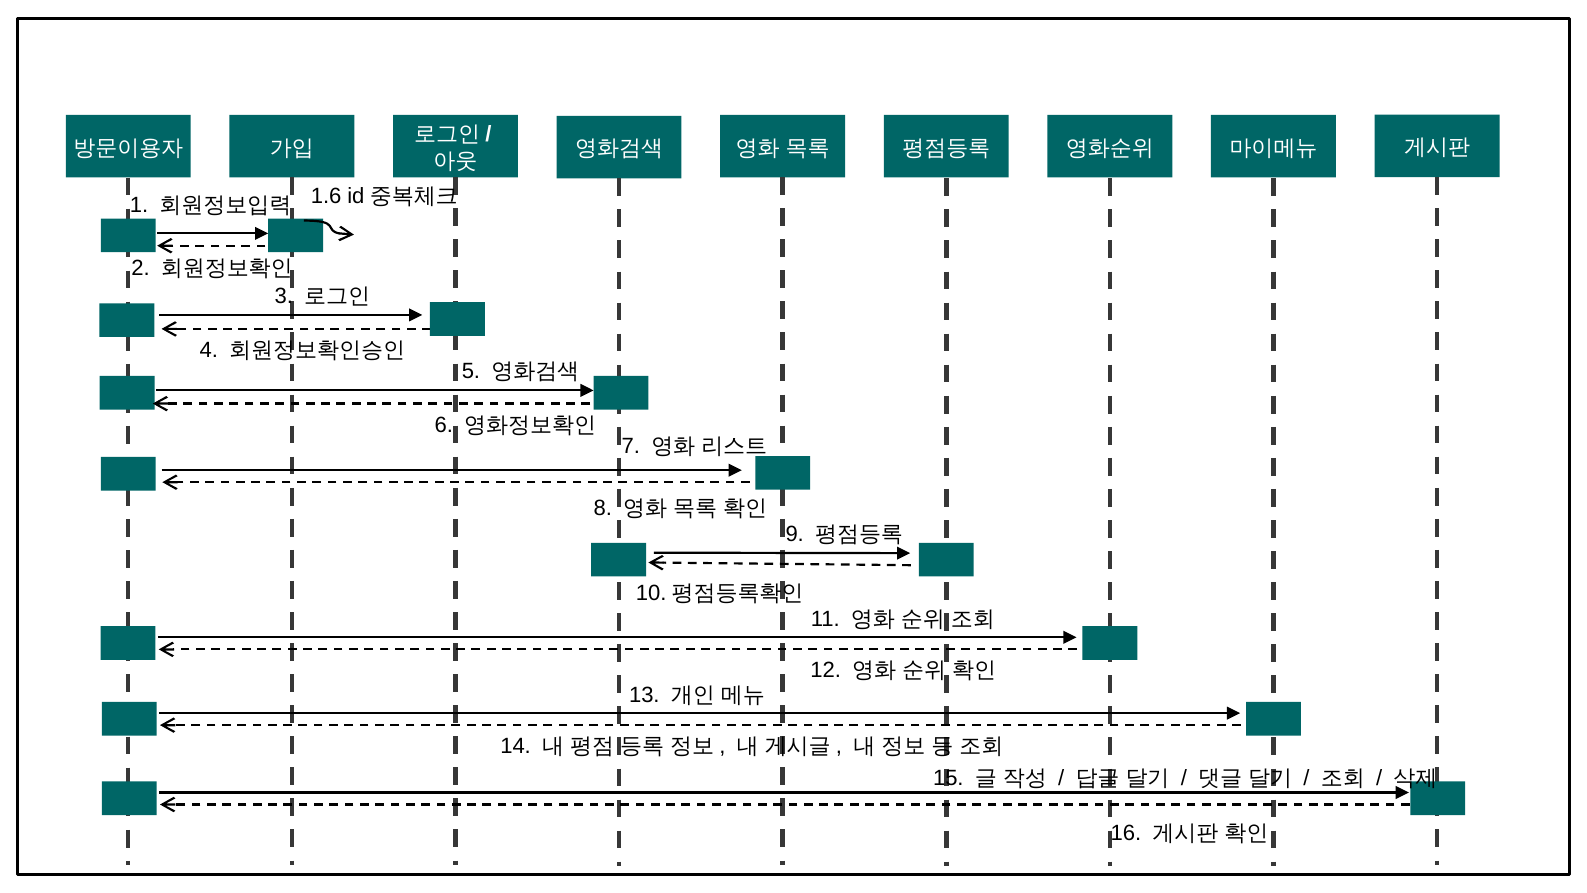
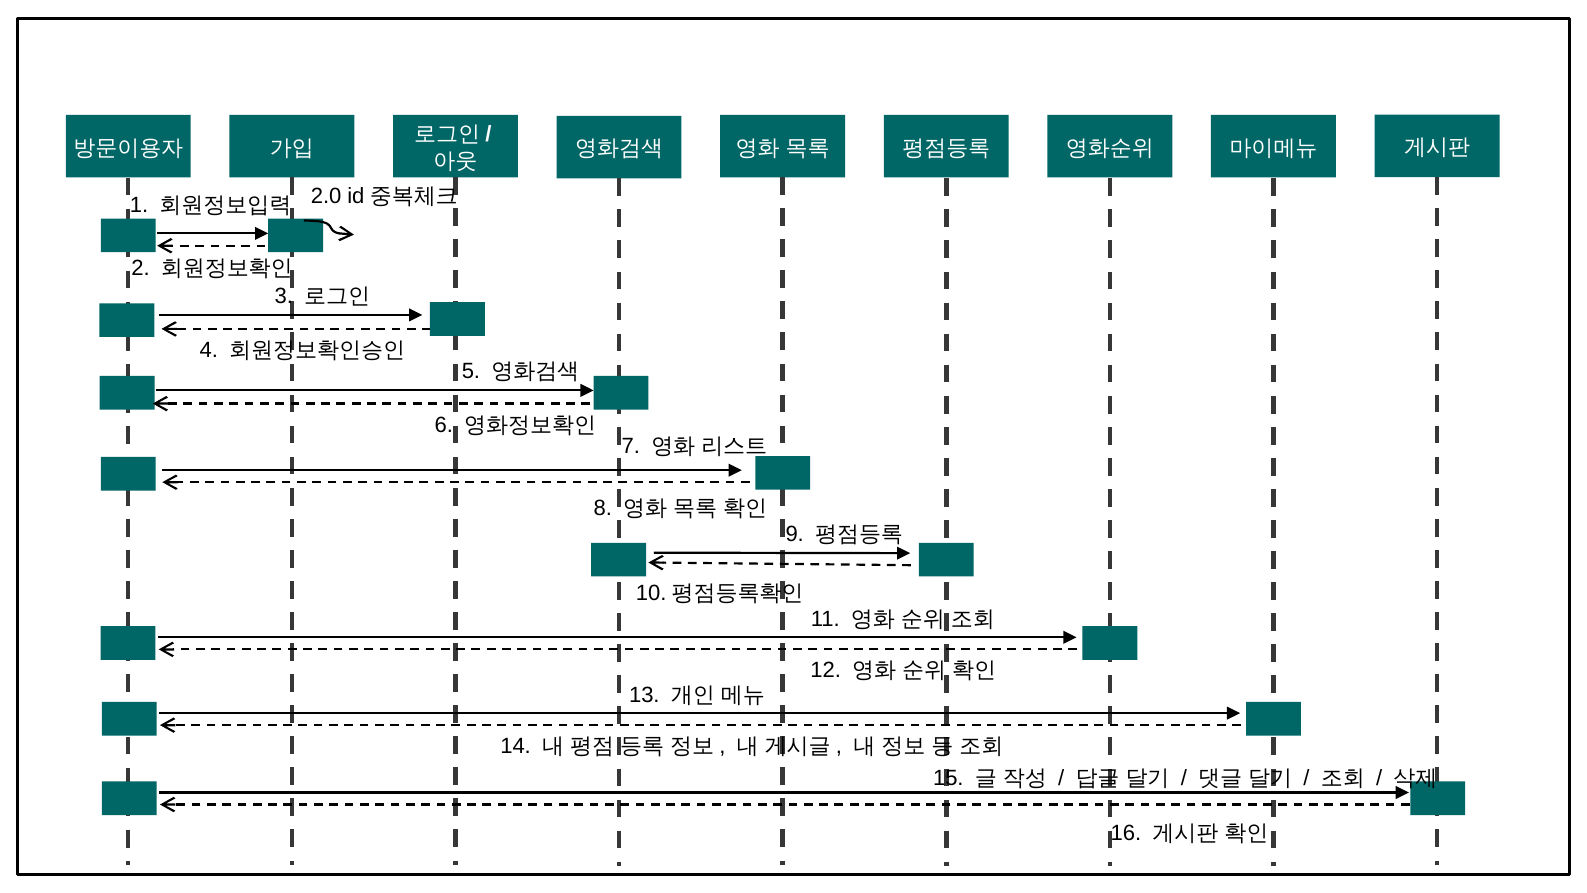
1.6: 1.6 -> 2.0
